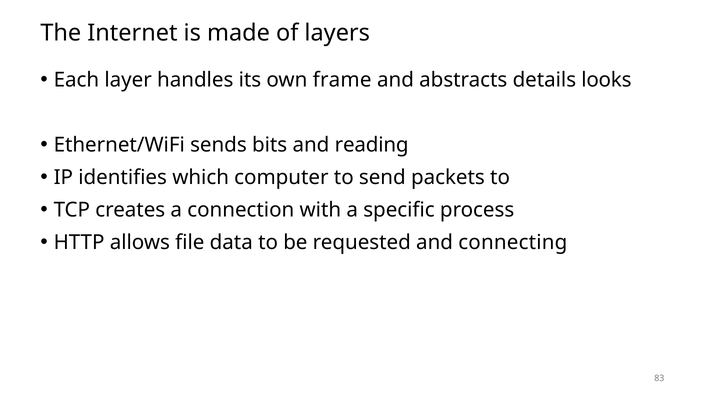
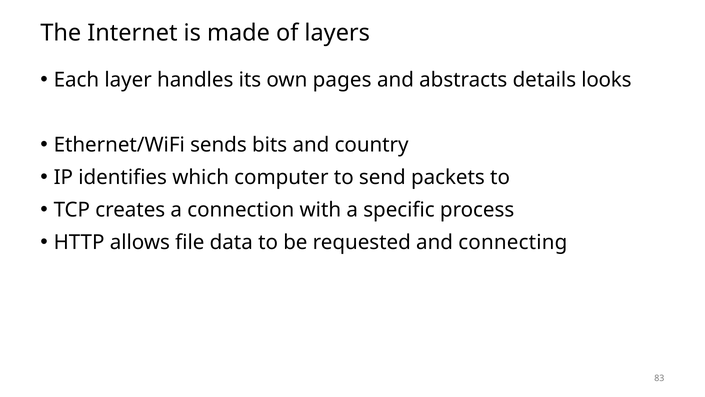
frame: frame -> pages
reading: reading -> country
